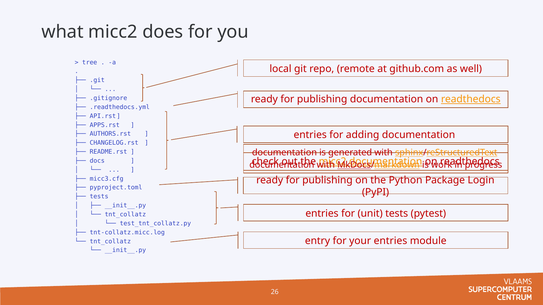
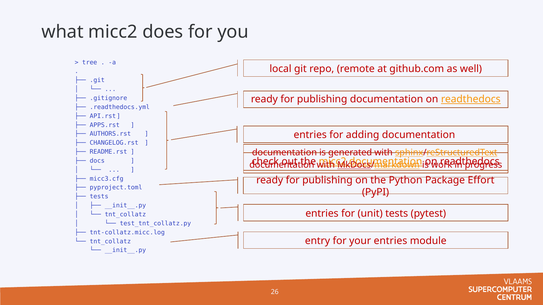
Login: Login -> Effort
